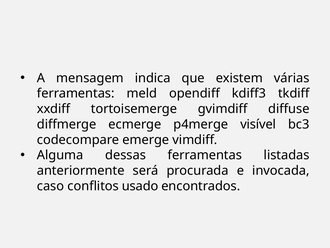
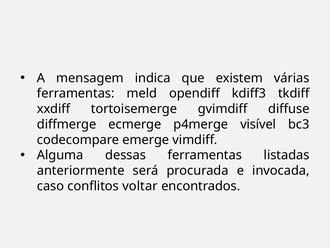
usado: usado -> voltar
